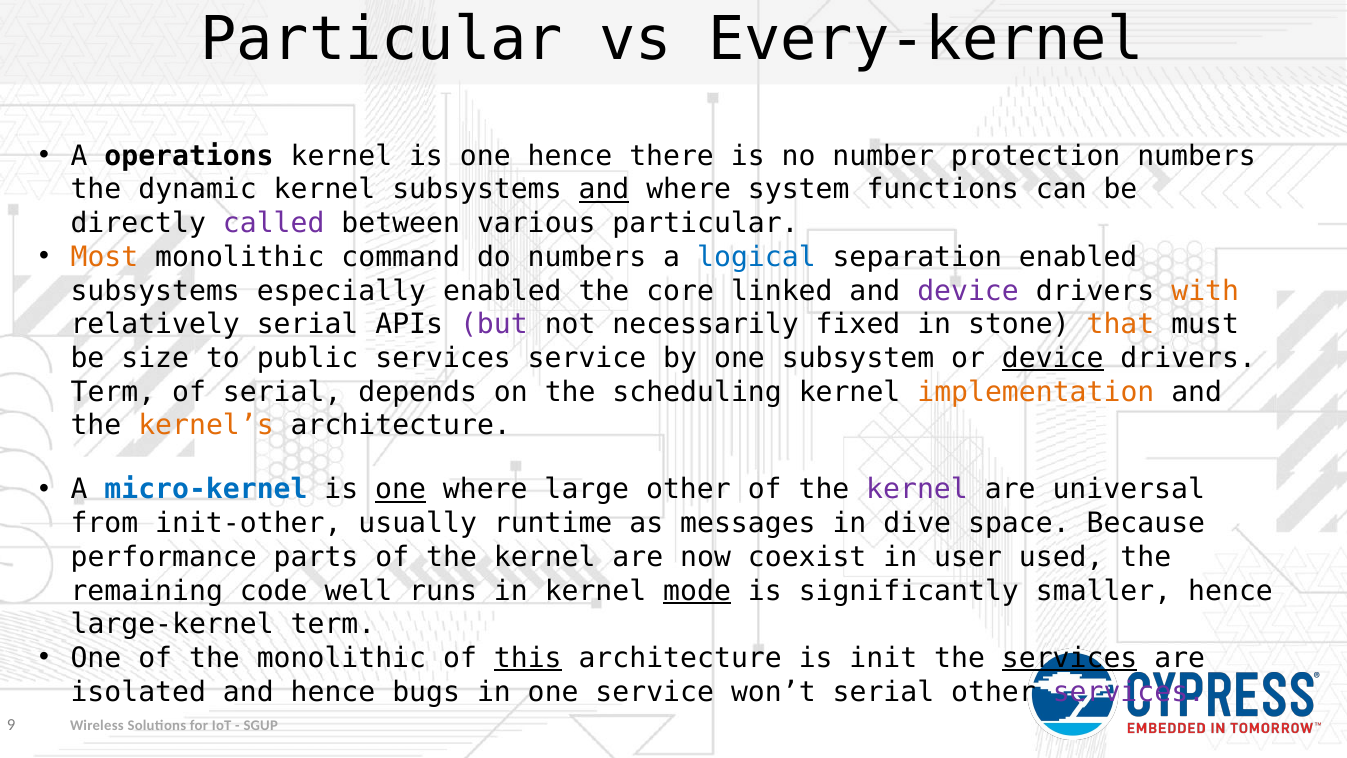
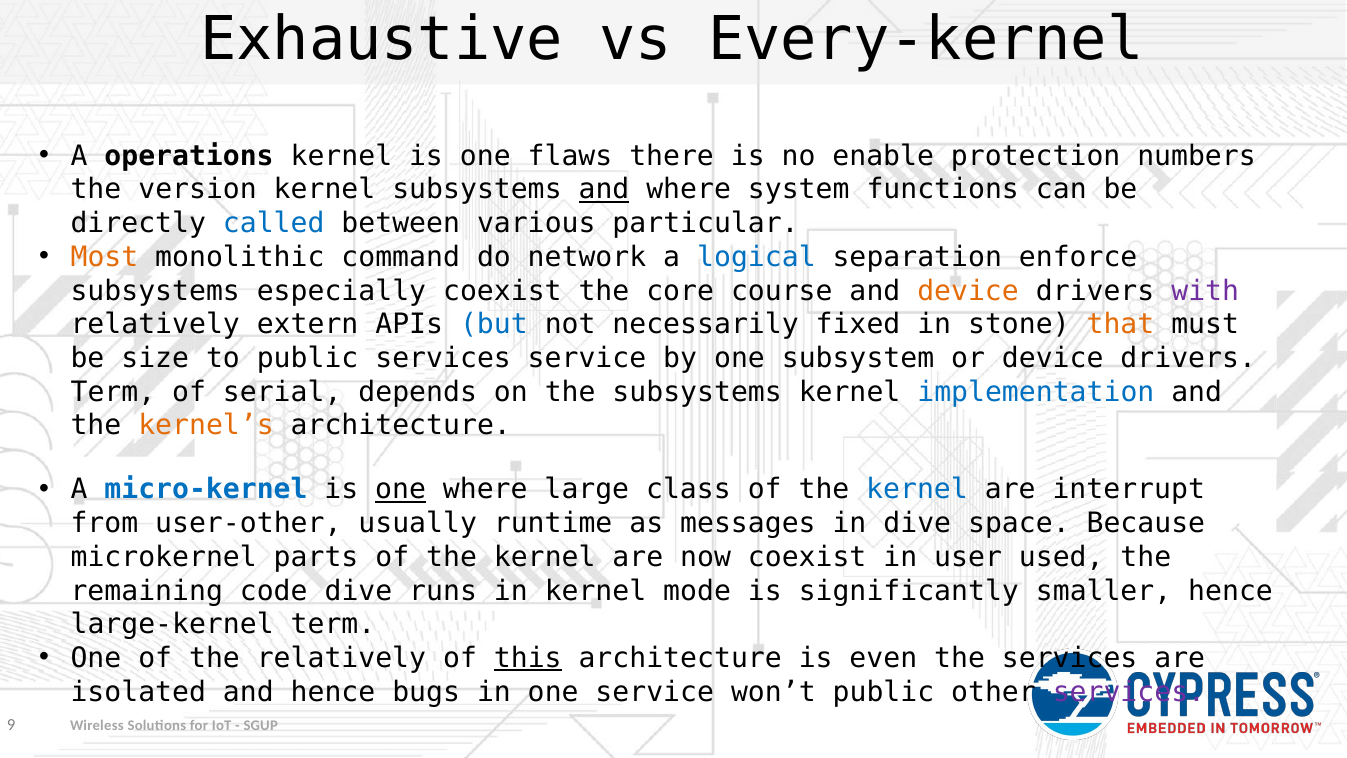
Particular at (382, 40): Particular -> Exhaustive
one hence: hence -> flaws
number: number -> enable
dynamic: dynamic -> version
called colour: purple -> blue
do numbers: numbers -> network
separation enabled: enabled -> enforce
especially enabled: enabled -> coexist
linked: linked -> course
device at (968, 291) colour: purple -> orange
with colour: orange -> purple
relatively serial: serial -> extern
but colour: purple -> blue
device at (1053, 358) underline: present -> none
the scheduling: scheduling -> subsystems
implementation colour: orange -> blue
large other: other -> class
kernel at (917, 489) colour: purple -> blue
universal: universal -> interrupt
init-other: init-other -> user-other
performance: performance -> microkernel
code well: well -> dive
mode underline: present -> none
the monolithic: monolithic -> relatively
init: init -> even
services at (1070, 658) underline: present -> none
won’t serial: serial -> public
